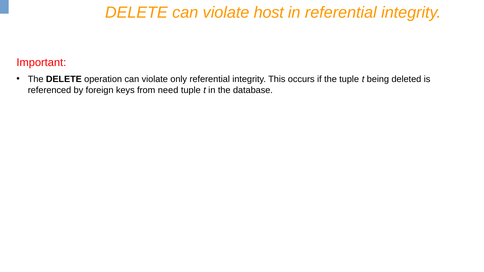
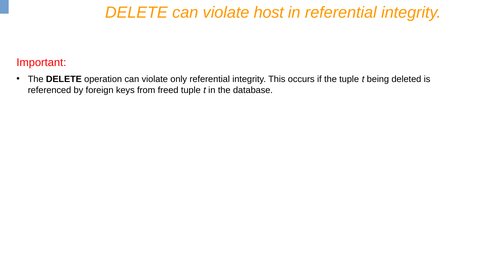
need: need -> freed
